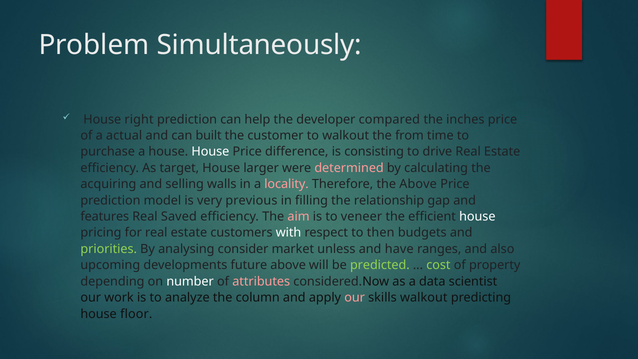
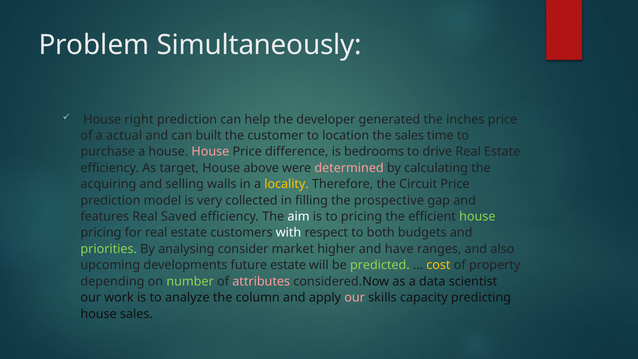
compared: compared -> generated
to walkout: walkout -> location
the from: from -> sales
House at (210, 152) colour: white -> pink
consisting: consisting -> bedrooms
larger: larger -> above
locality colour: pink -> yellow
the Above: Above -> Circuit
previous: previous -> collected
relationship: relationship -> prospective
aim colour: pink -> white
to veneer: veneer -> pricing
house at (477, 217) colour: white -> light green
then: then -> both
unless: unless -> higher
future above: above -> estate
cost colour: light green -> yellow
number colour: white -> light green
skills walkout: walkout -> capacity
house floor: floor -> sales
